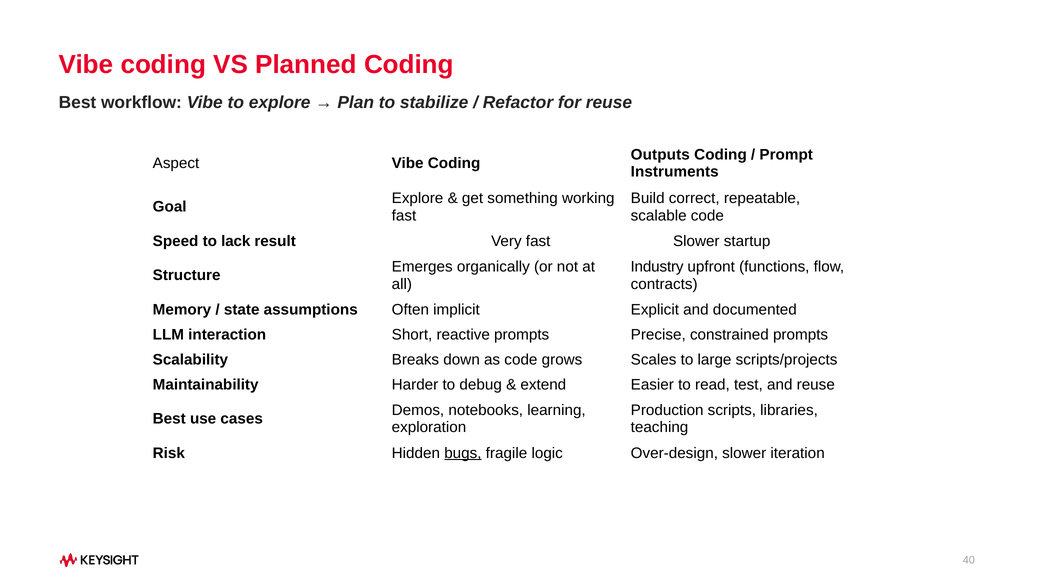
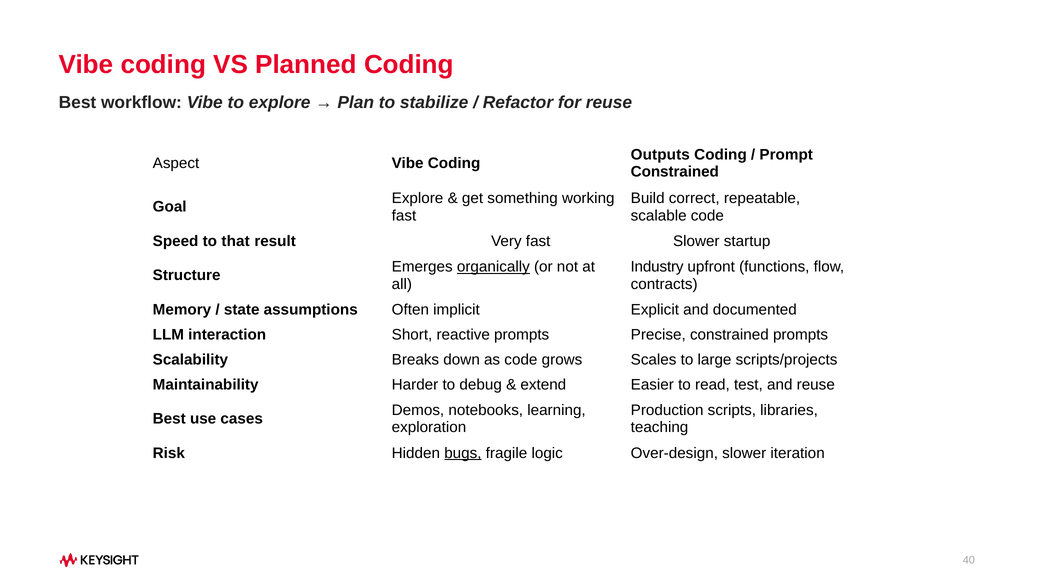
Instruments at (675, 172): Instruments -> Constrained
lack: lack -> that
organically underline: none -> present
